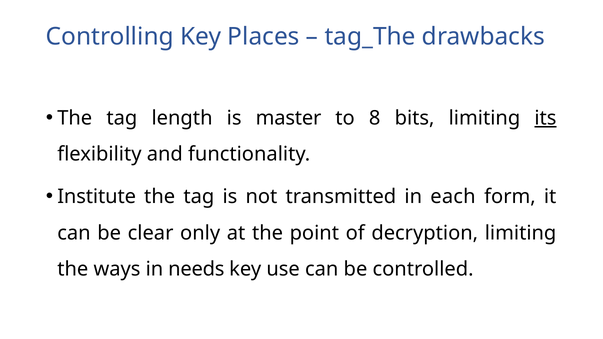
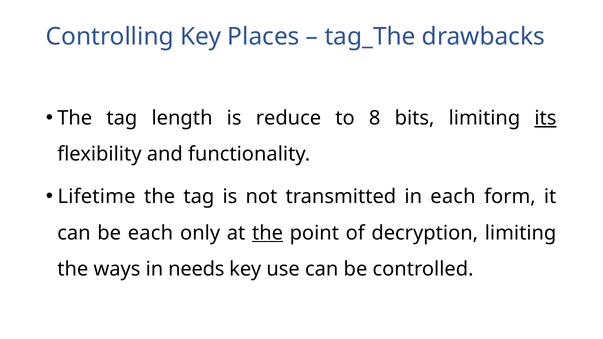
master: master -> reduce
Institute: Institute -> Lifetime
be clear: clear -> each
the at (268, 233) underline: none -> present
